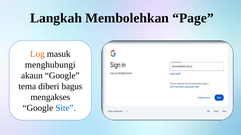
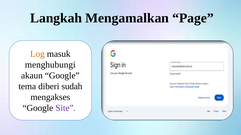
Membolehkan: Membolehkan -> Mengamalkan
bagus: bagus -> sudah
Site colour: blue -> purple
